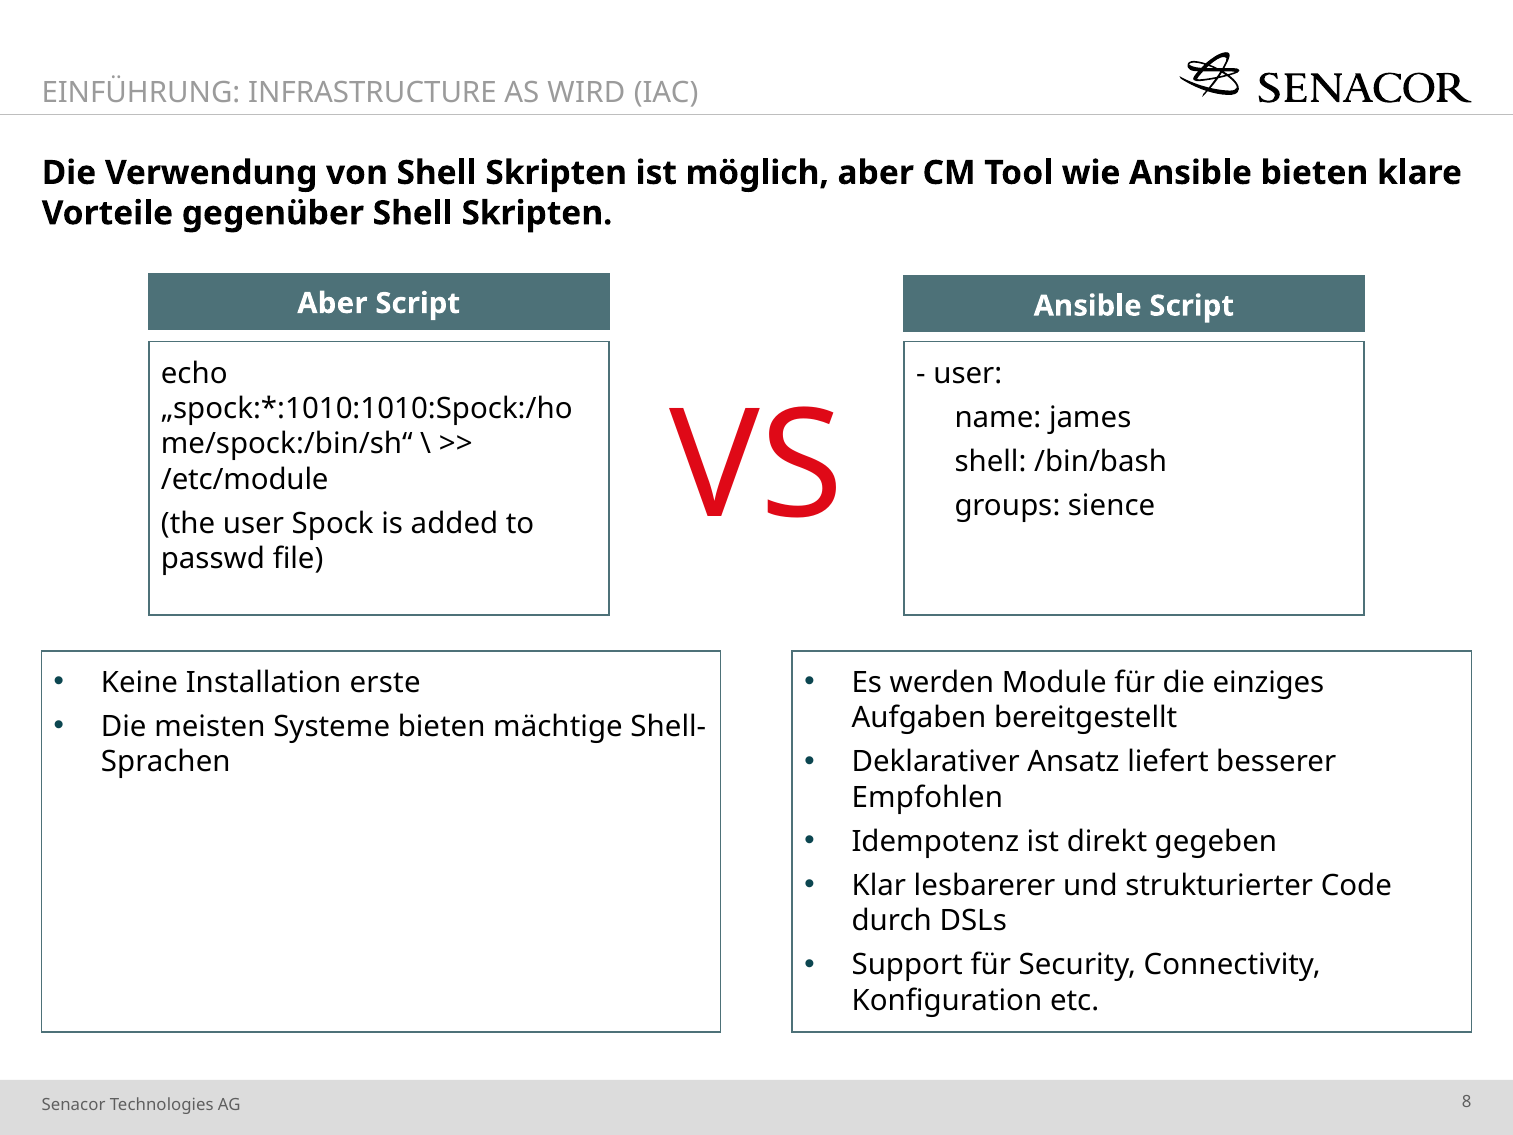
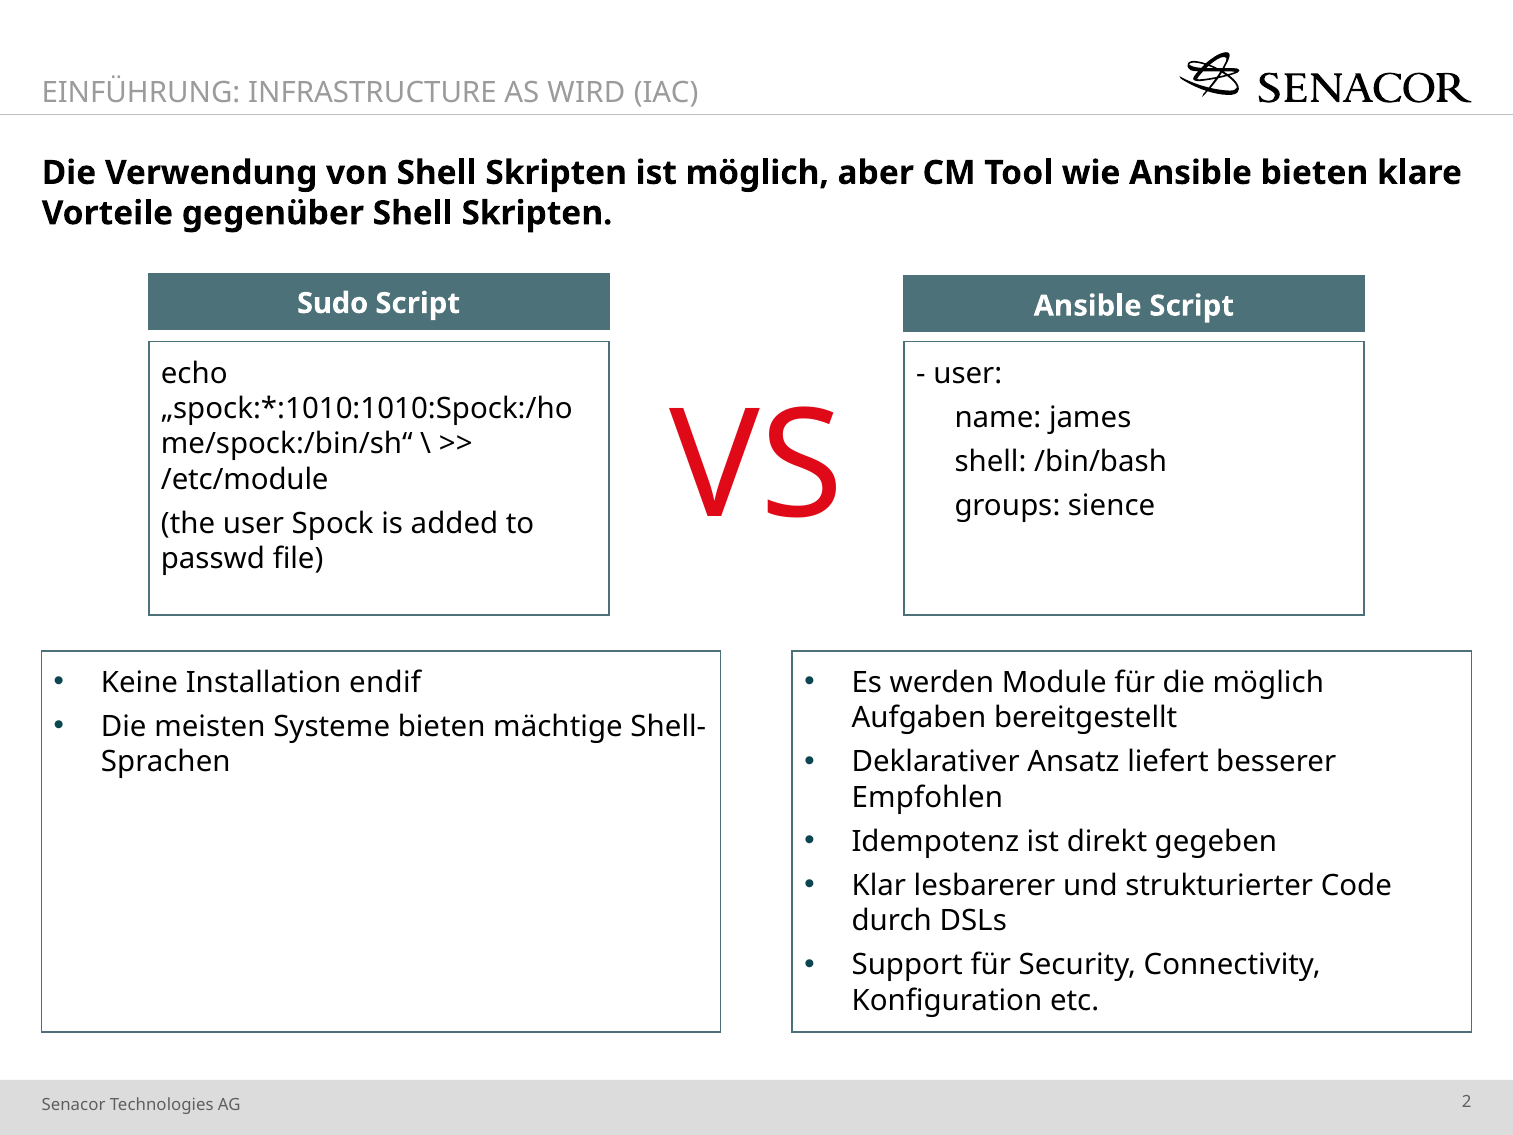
Aber at (332, 303): Aber -> Sudo
erste: erste -> endif
die einziges: einziges -> möglich
8: 8 -> 2
